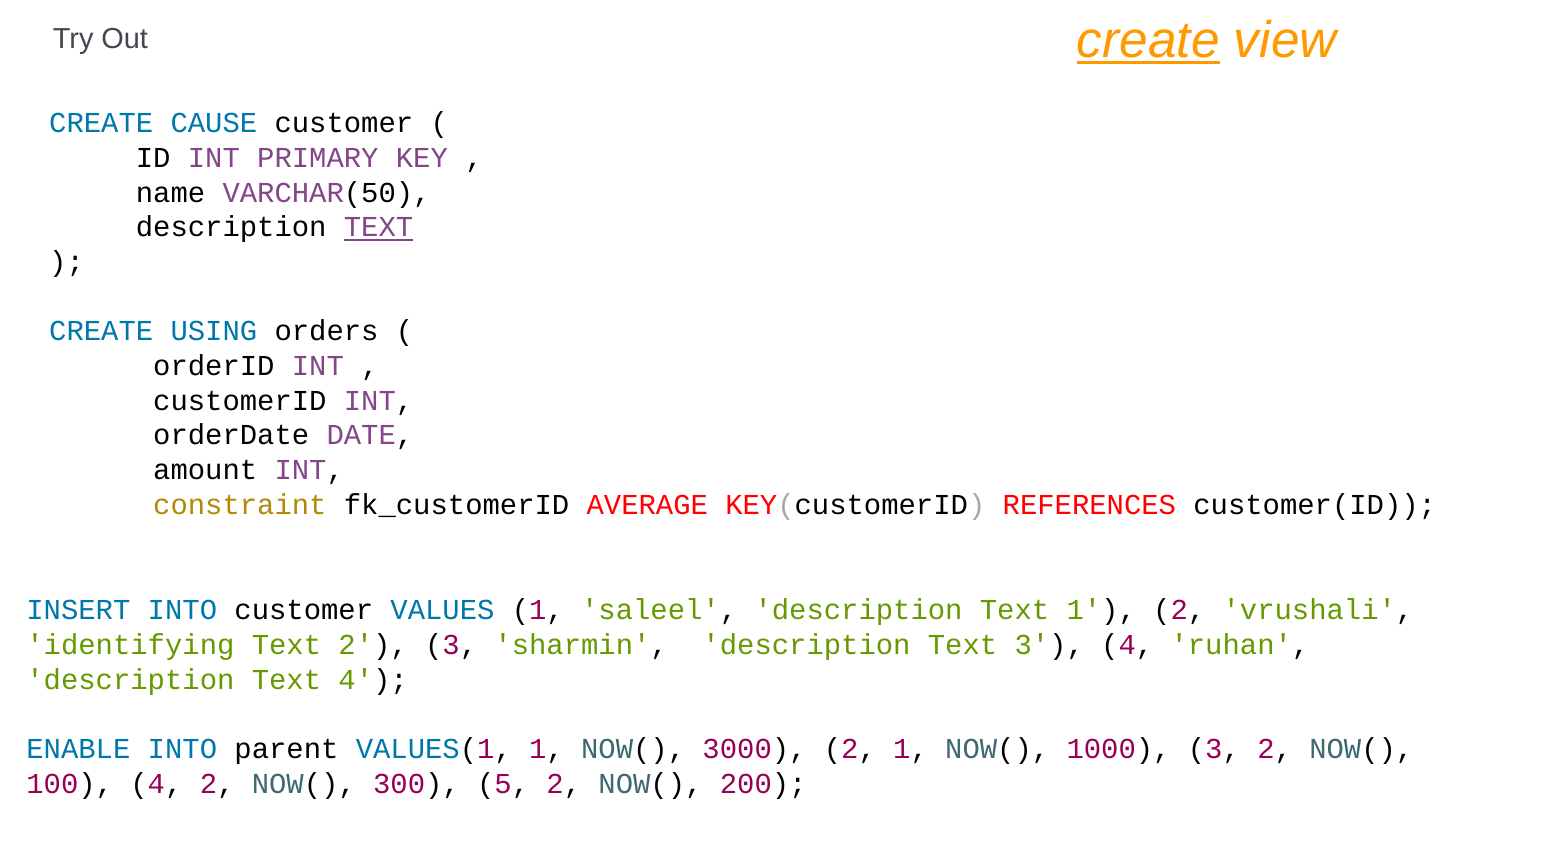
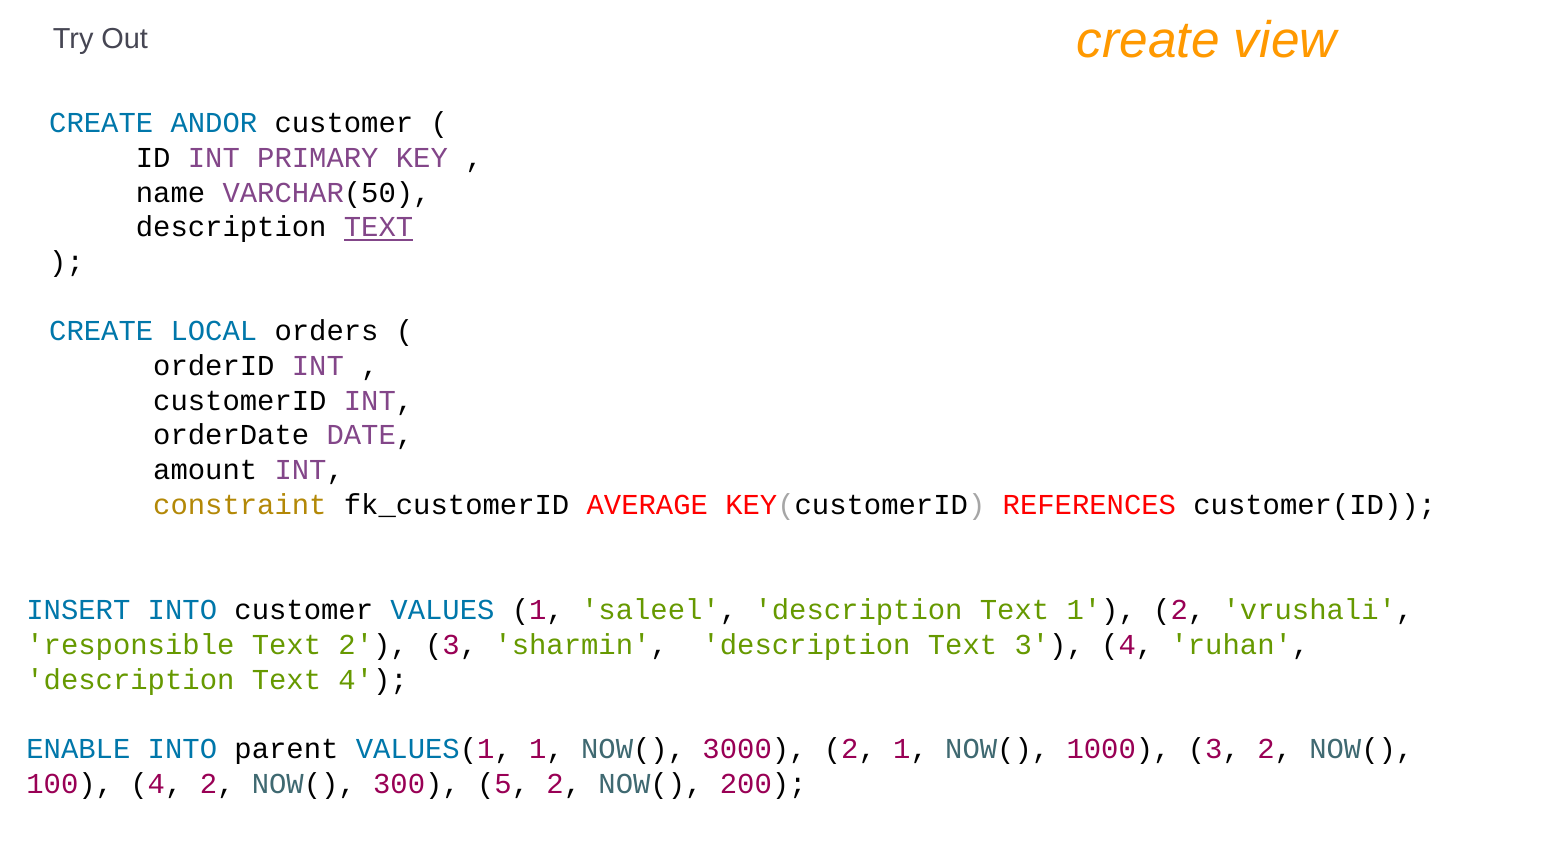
create at (1148, 40) underline: present -> none
CAUSE: CAUSE -> ANDOR
USING: USING -> LOCAL
identifying: identifying -> responsible
